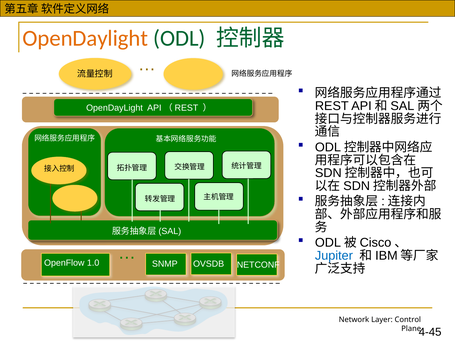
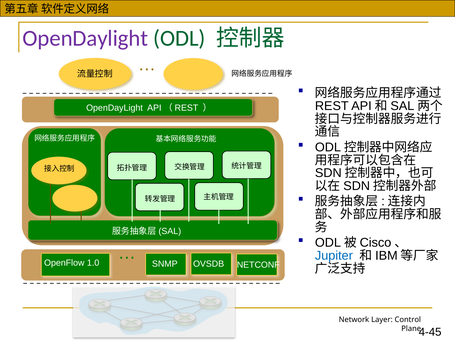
OpenDaylight at (85, 38) colour: orange -> purple
